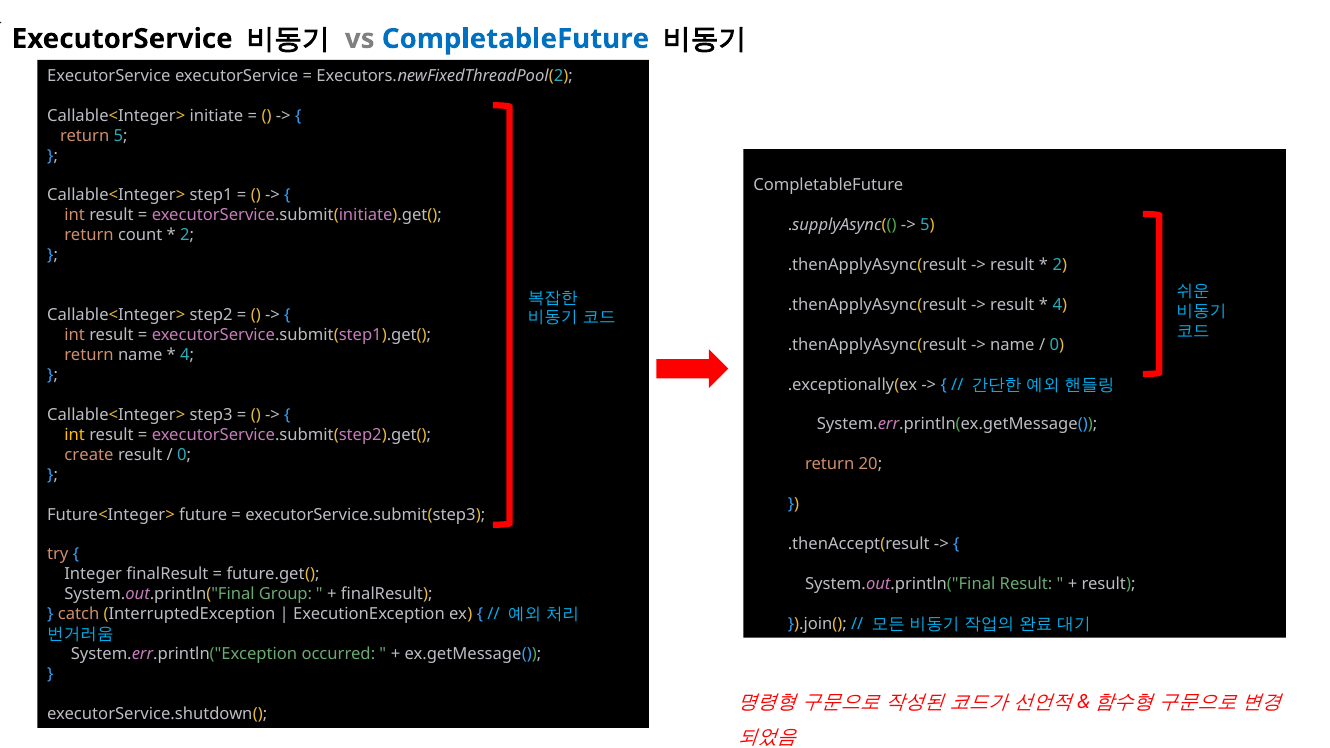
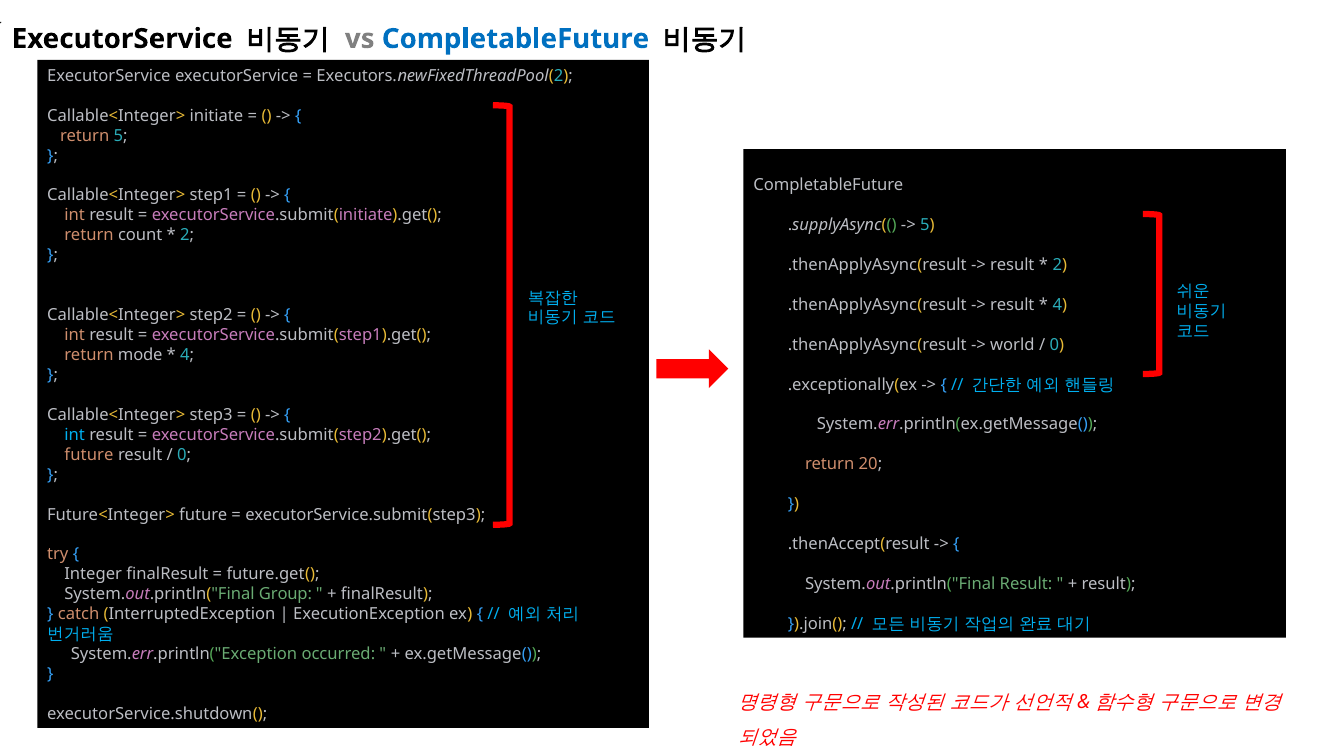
name at (1012, 345): name -> world
return name: name -> mode
int at (75, 435) colour: yellow -> light blue
create at (89, 455): create -> future
